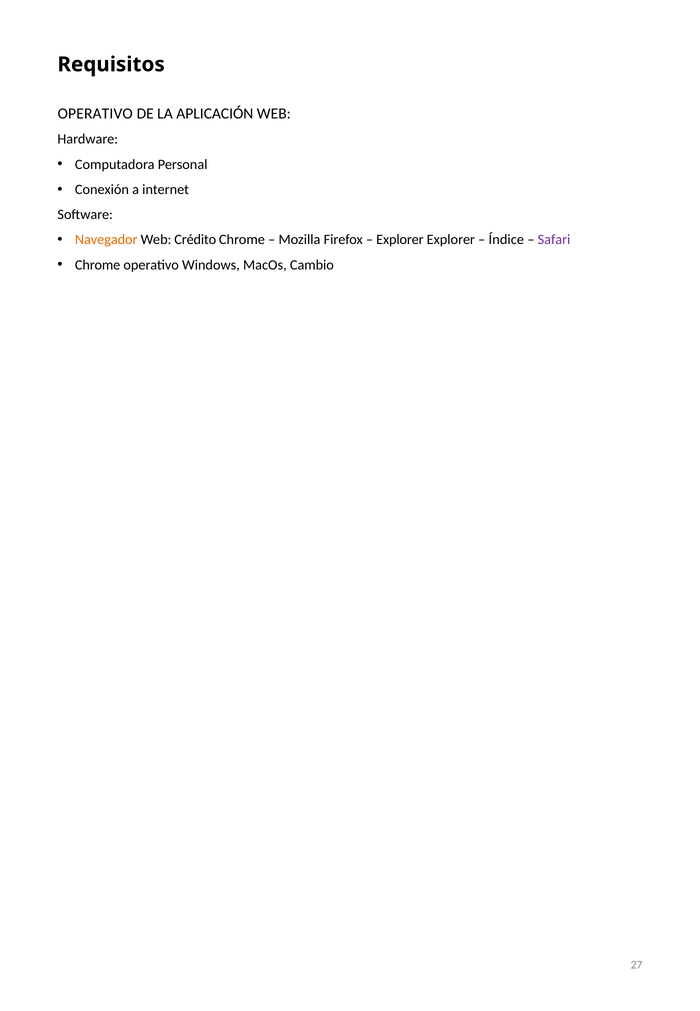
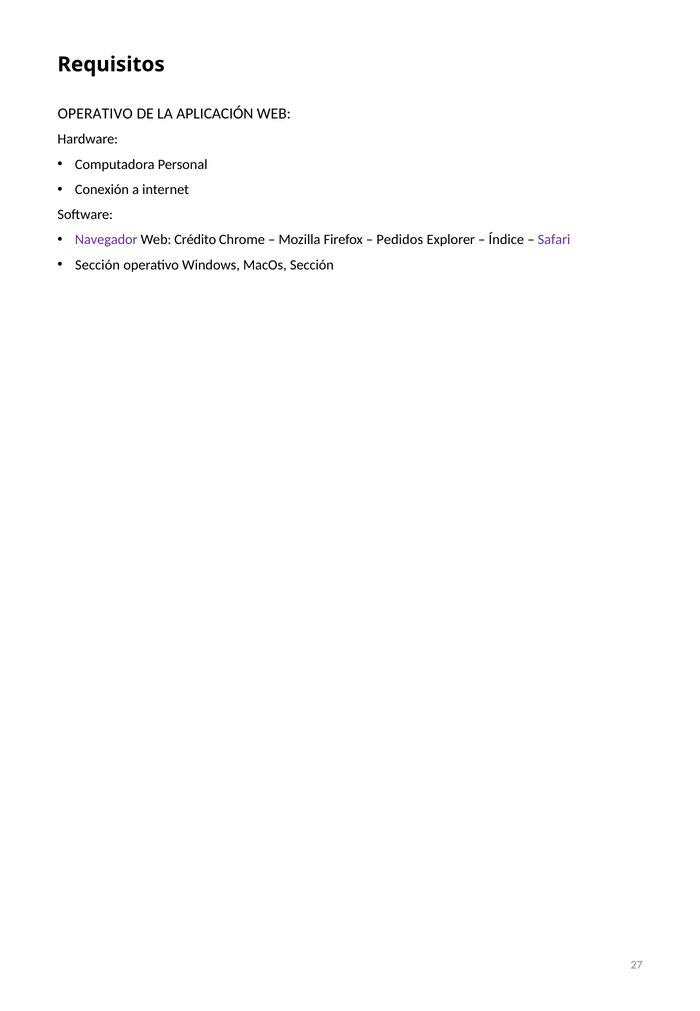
Navegador colour: orange -> purple
Explorer at (400, 240): Explorer -> Pedidos
Chrome at (98, 265): Chrome -> Sección
MacOs Cambio: Cambio -> Sección
